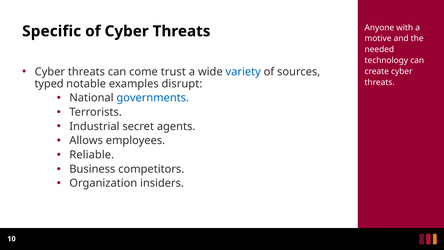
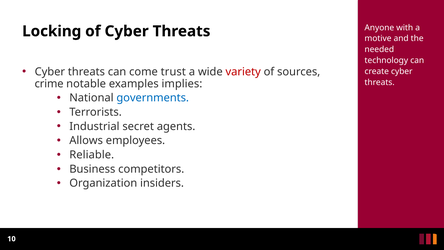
Specific: Specific -> Locking
variety colour: blue -> red
typed: typed -> crime
disrupt: disrupt -> implies
